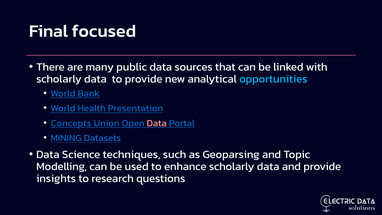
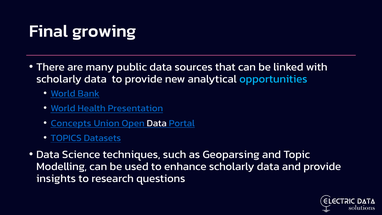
focused: focused -> growing
Data at (157, 123) colour: pink -> white
MINING: MINING -> TOPICS
